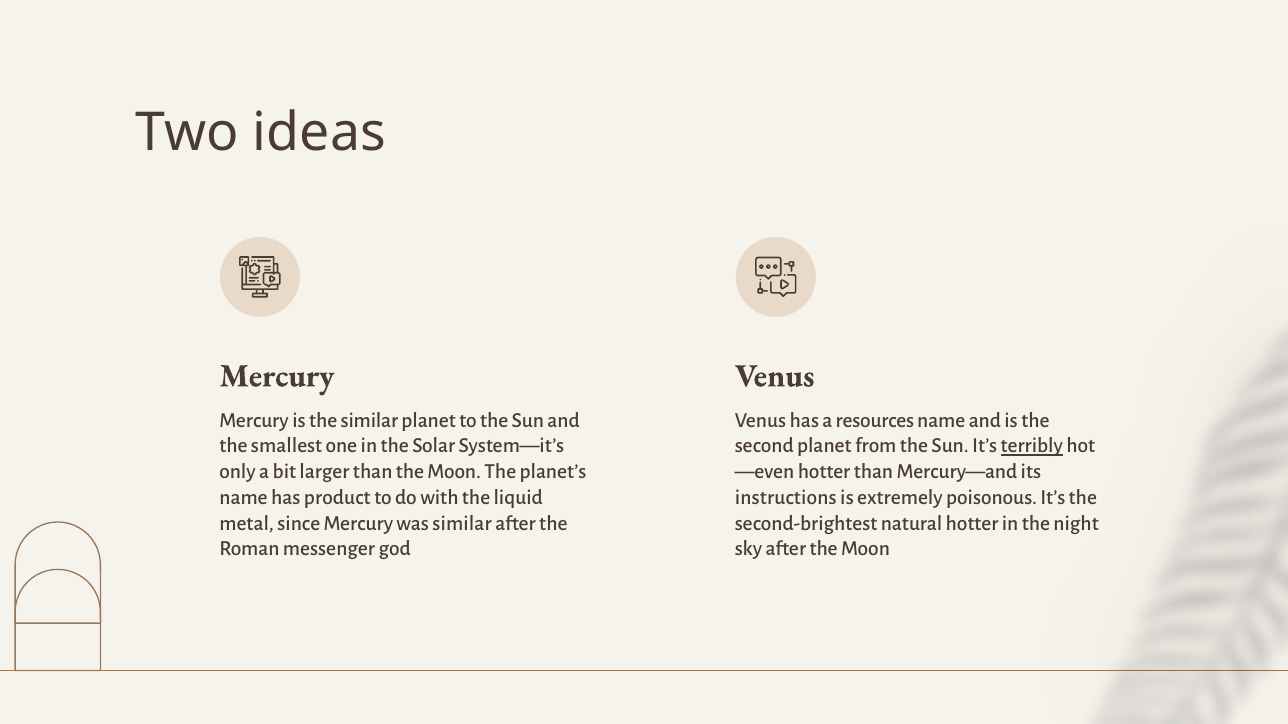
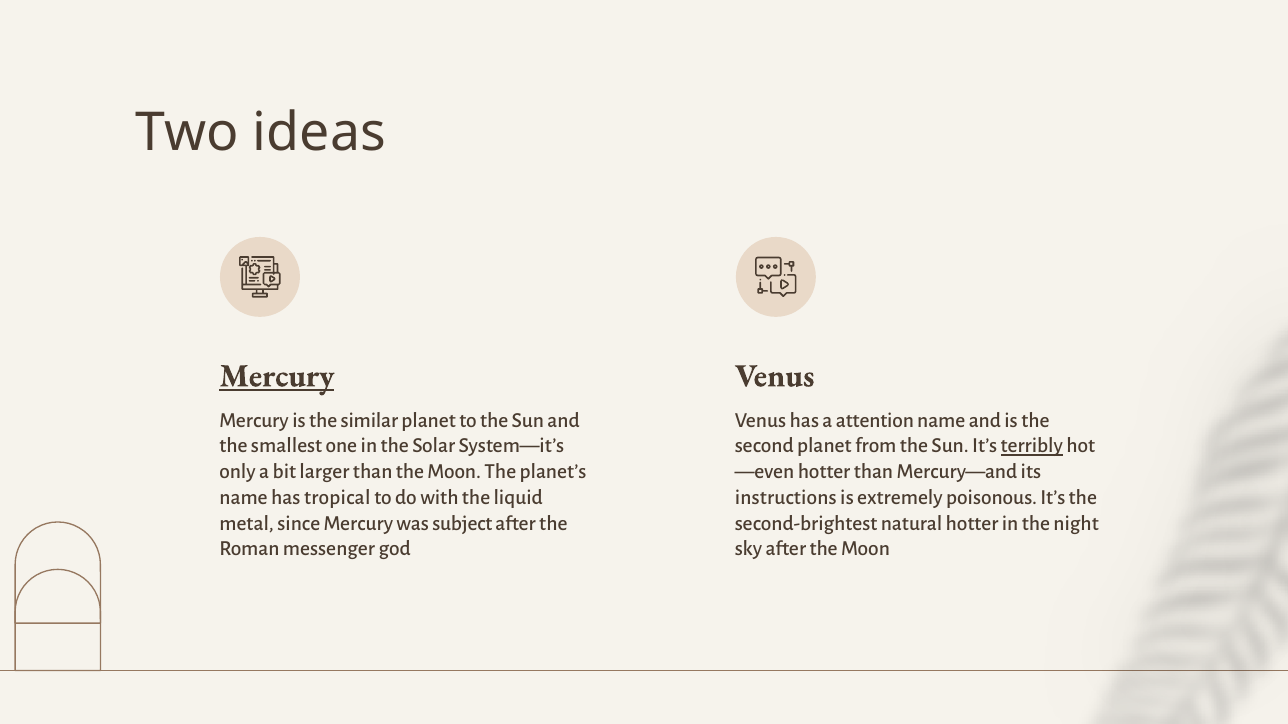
Mercury at (277, 376) underline: none -> present
resources: resources -> attention
product: product -> tropical
was similar: similar -> subject
